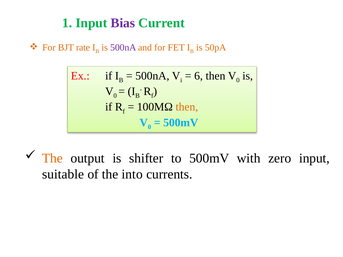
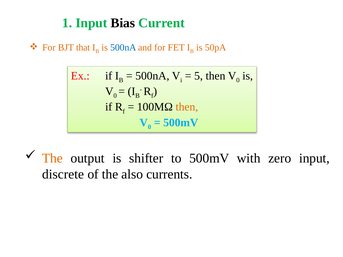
Bias colour: purple -> black
rate: rate -> that
500nA at (123, 48) colour: purple -> blue
6: 6 -> 5
suitable: suitable -> discrete
into: into -> also
